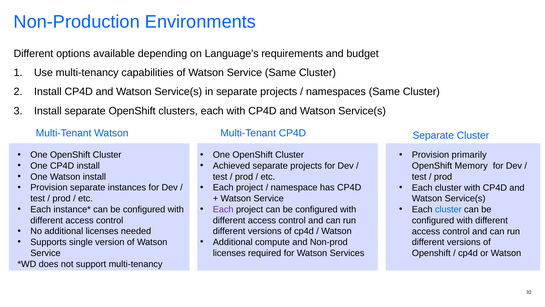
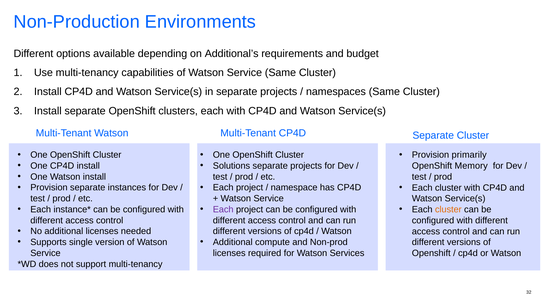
Language’s: Language’s -> Additional’s
Achieved: Achieved -> Solutions
cluster at (448, 209) colour: blue -> orange
